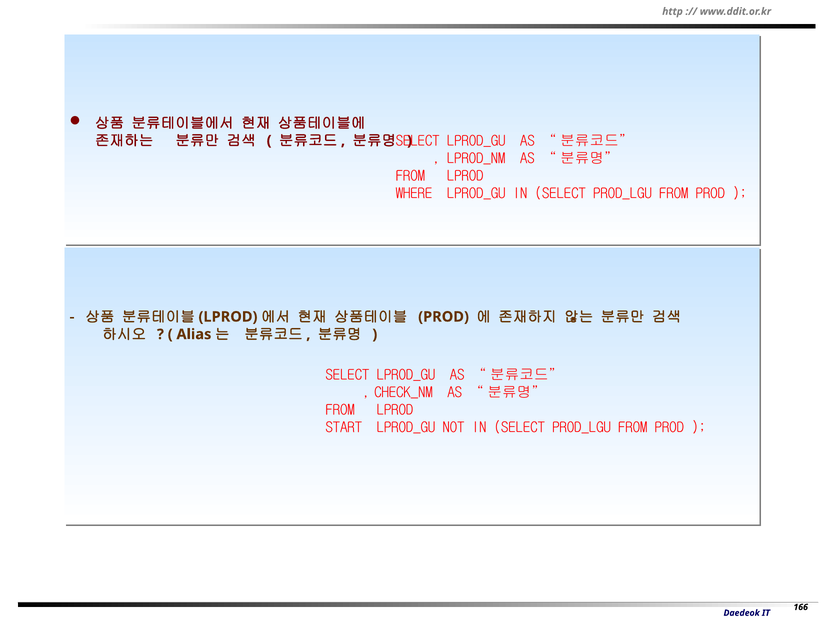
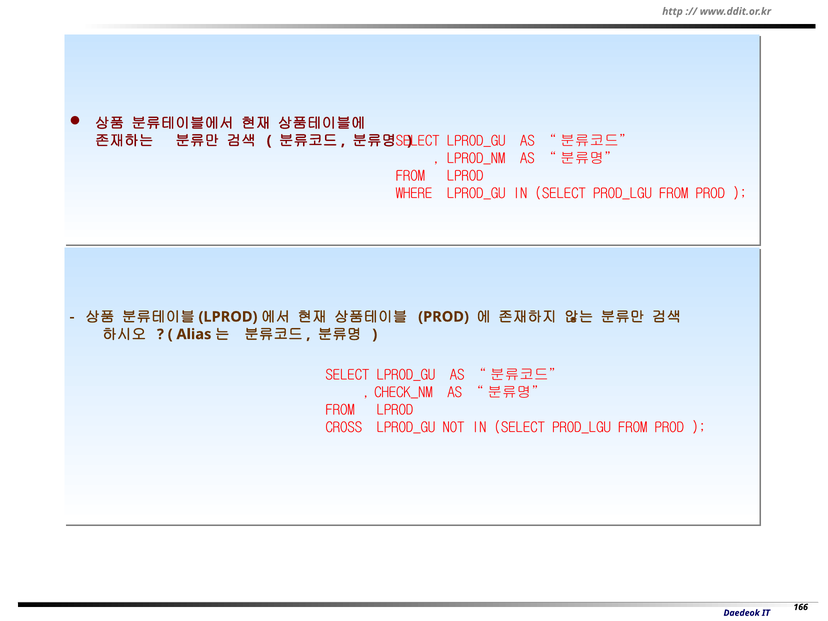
START: START -> CROSS
